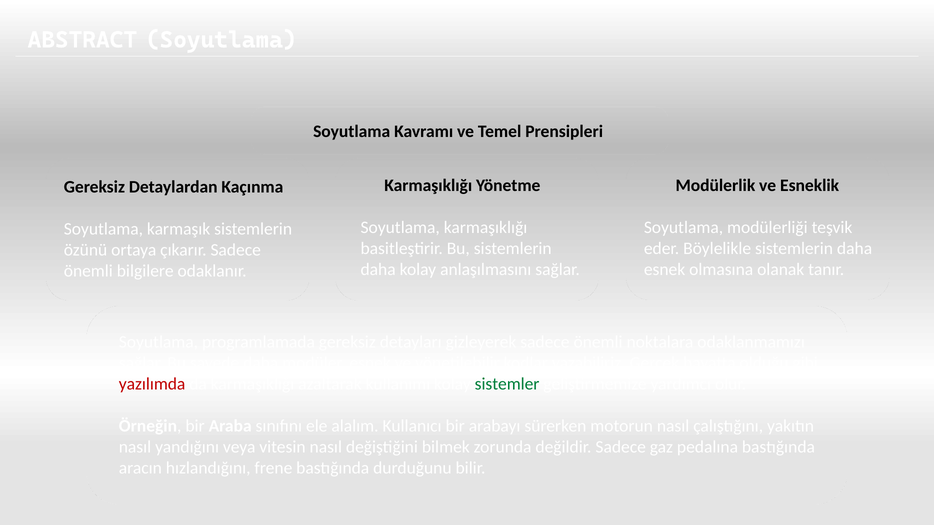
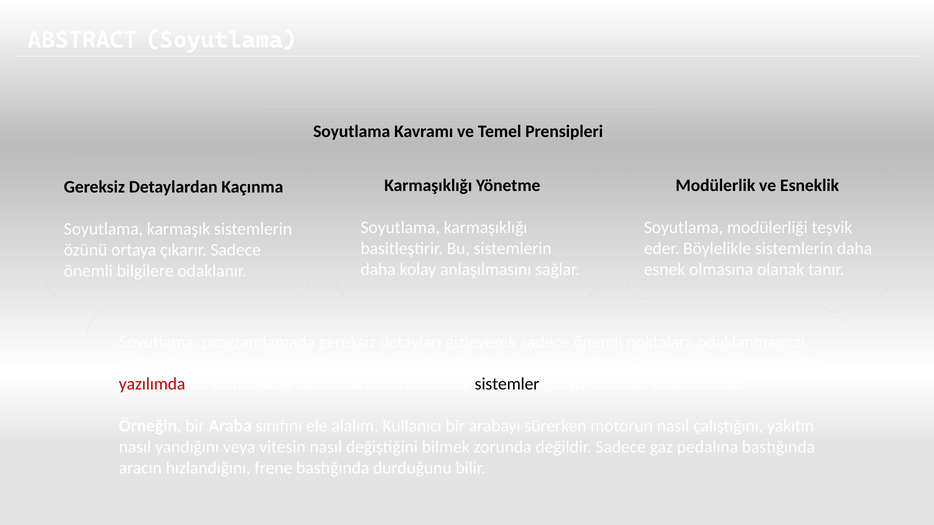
sistemler colour: green -> black
